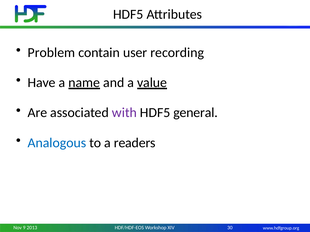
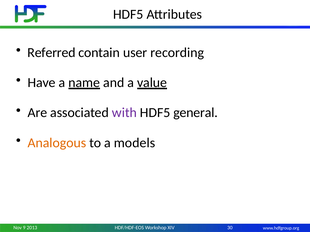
Problem: Problem -> Referred
Analogous colour: blue -> orange
readers: readers -> models
